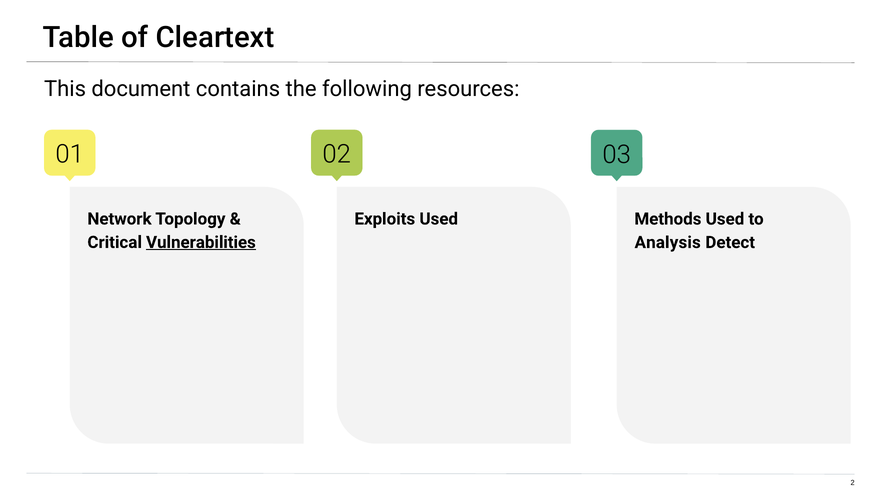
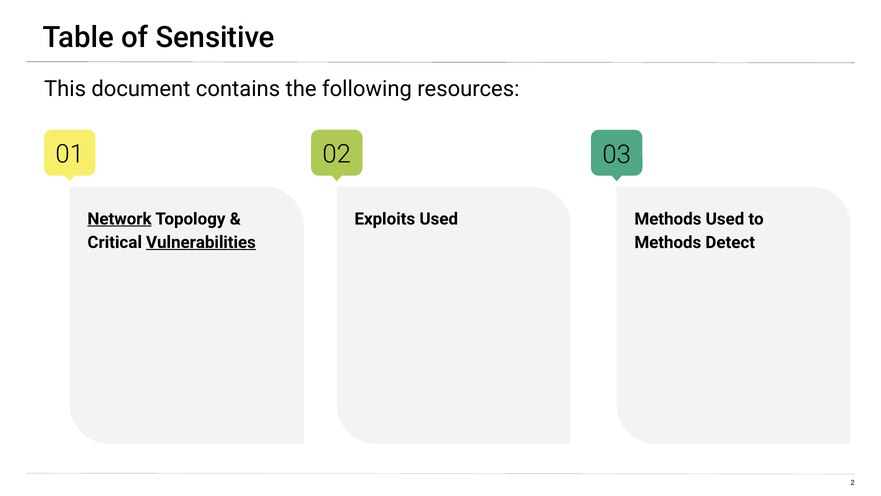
Cleartext: Cleartext -> Sensitive
Network underline: none -> present
Analysis at (668, 242): Analysis -> Methods
